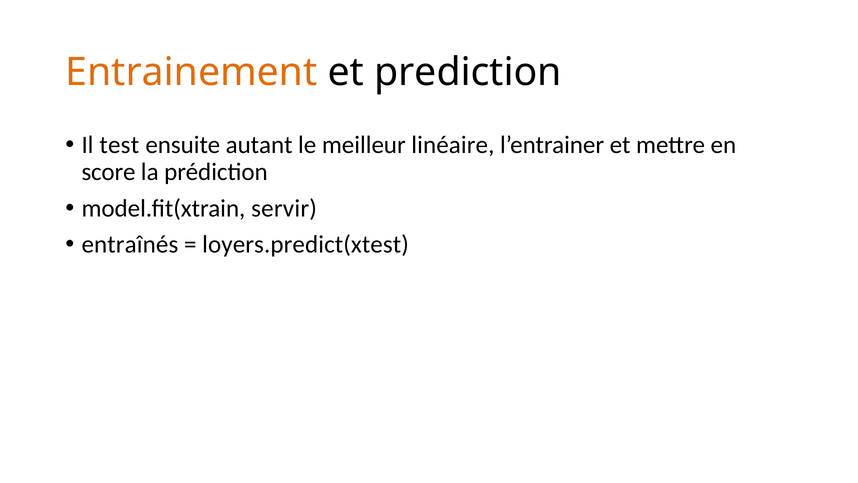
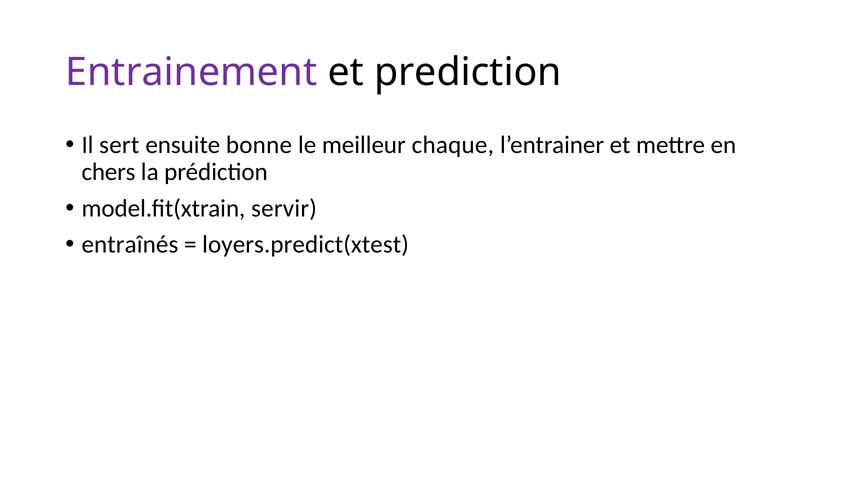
Entrainement colour: orange -> purple
test: test -> sert
autant: autant -> bonne
linéaire: linéaire -> chaque
score: score -> chers
